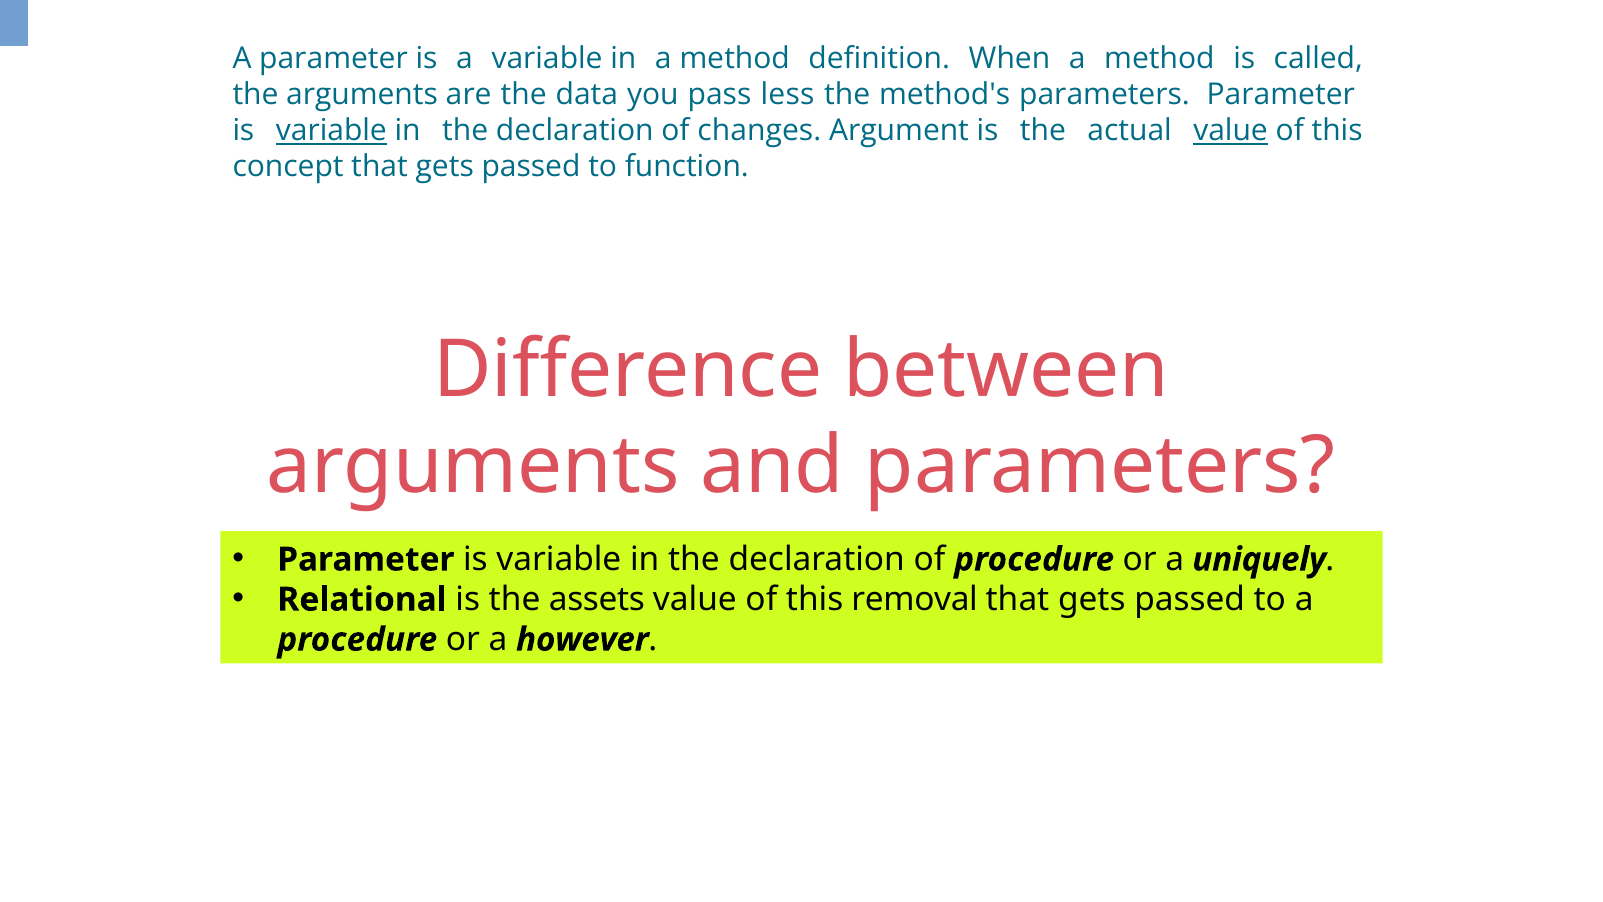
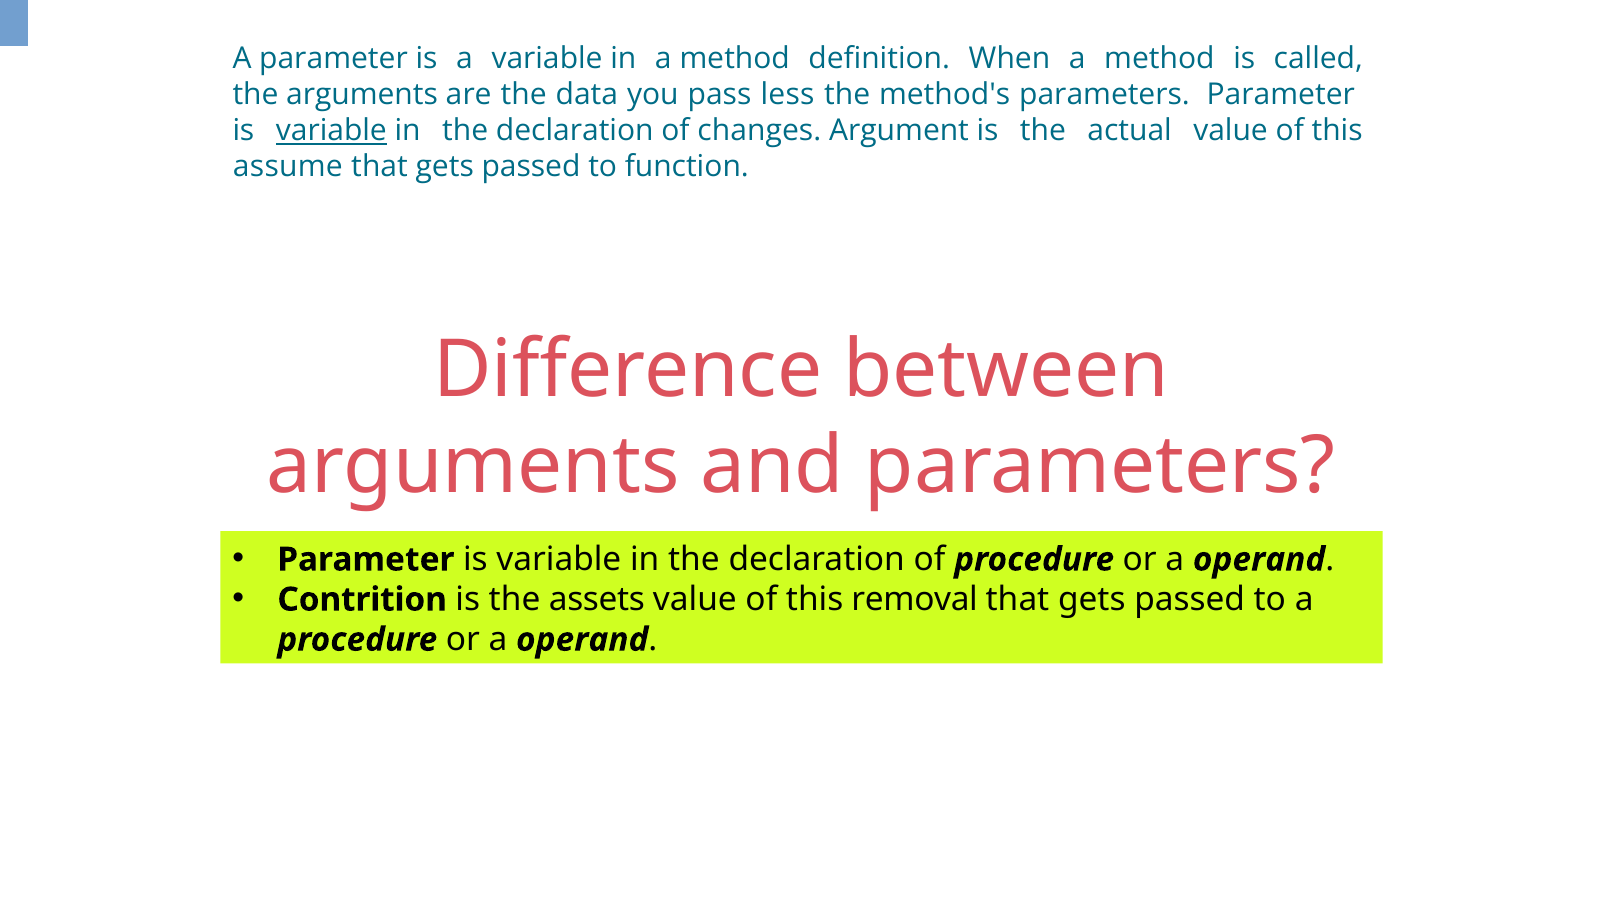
value at (1231, 131) underline: present -> none
concept: concept -> assume
uniquely at (1259, 559): uniquely -> operand
Relational: Relational -> Contrition
however at (582, 639): however -> operand
